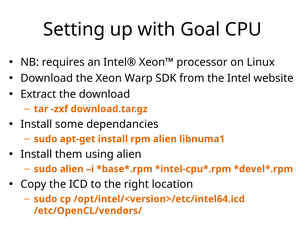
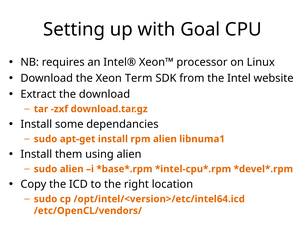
Warp: Warp -> Term
